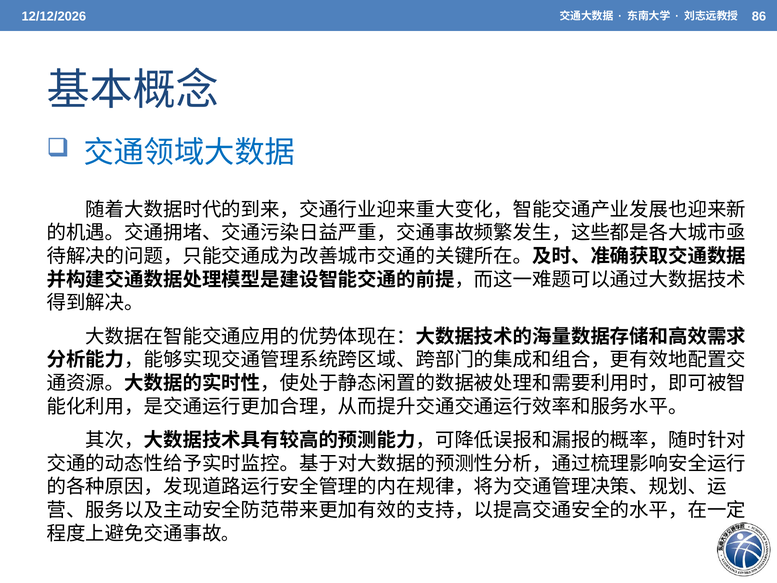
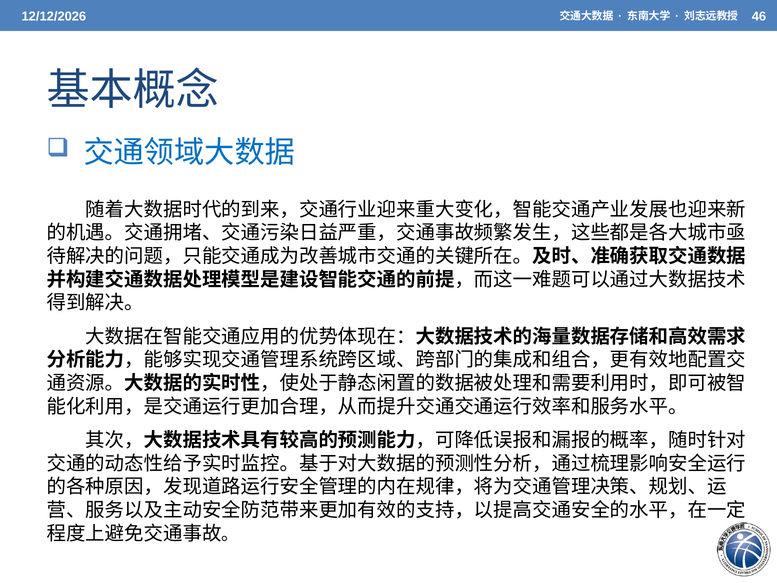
86: 86 -> 46
